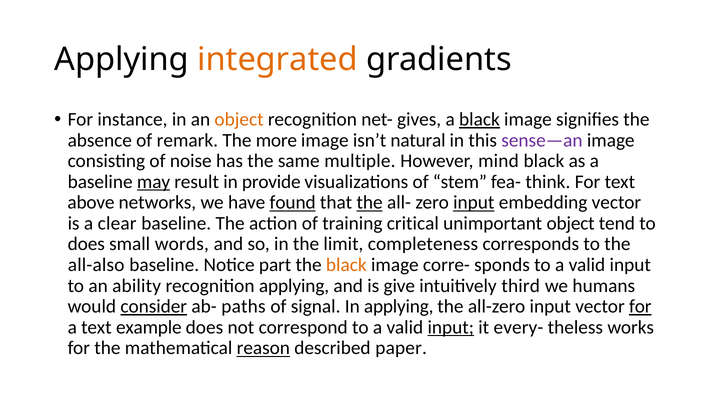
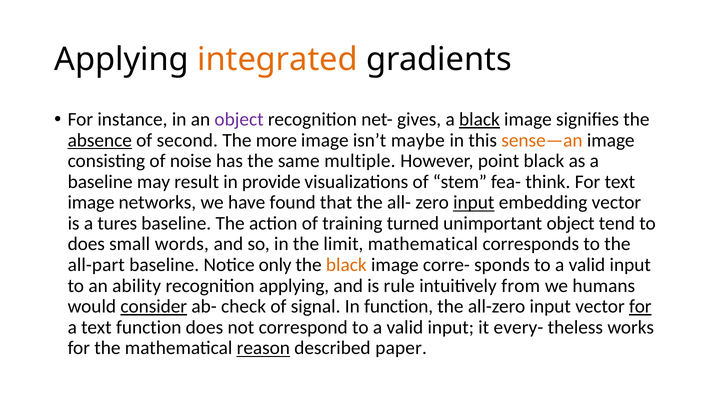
object at (239, 120) colour: orange -> purple
absence underline: none -> present
remark: remark -> second
natural: natural -> maybe
sense—an colour: purple -> orange
mind: mind -> point
may underline: present -> none
above at (91, 203): above -> image
found underline: present -> none
the at (370, 203) underline: present -> none
clear: clear -> tures
critical: critical -> turned
limit completeness: completeness -> mathematical
all-also: all-also -> all-part
part: part -> only
give: give -> rule
third: third -> from
paths: paths -> check
In applying: applying -> function
text example: example -> function
input at (451, 328) underline: present -> none
